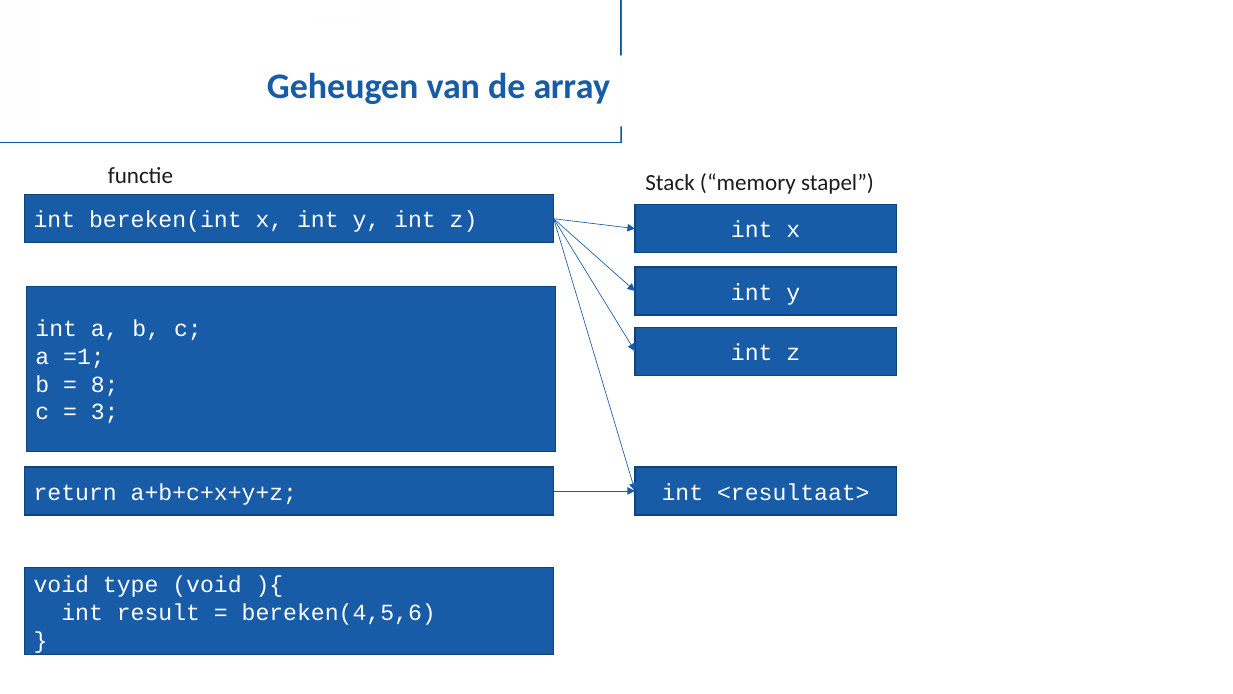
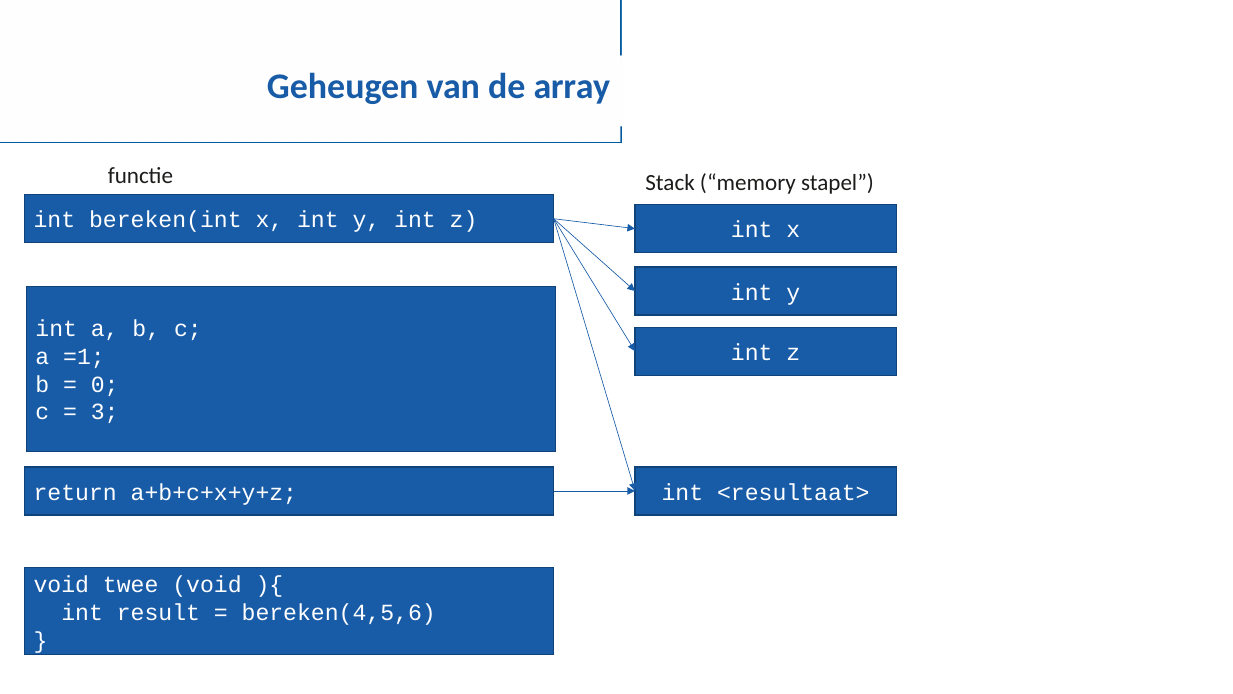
8: 8 -> 0
type: type -> twee
